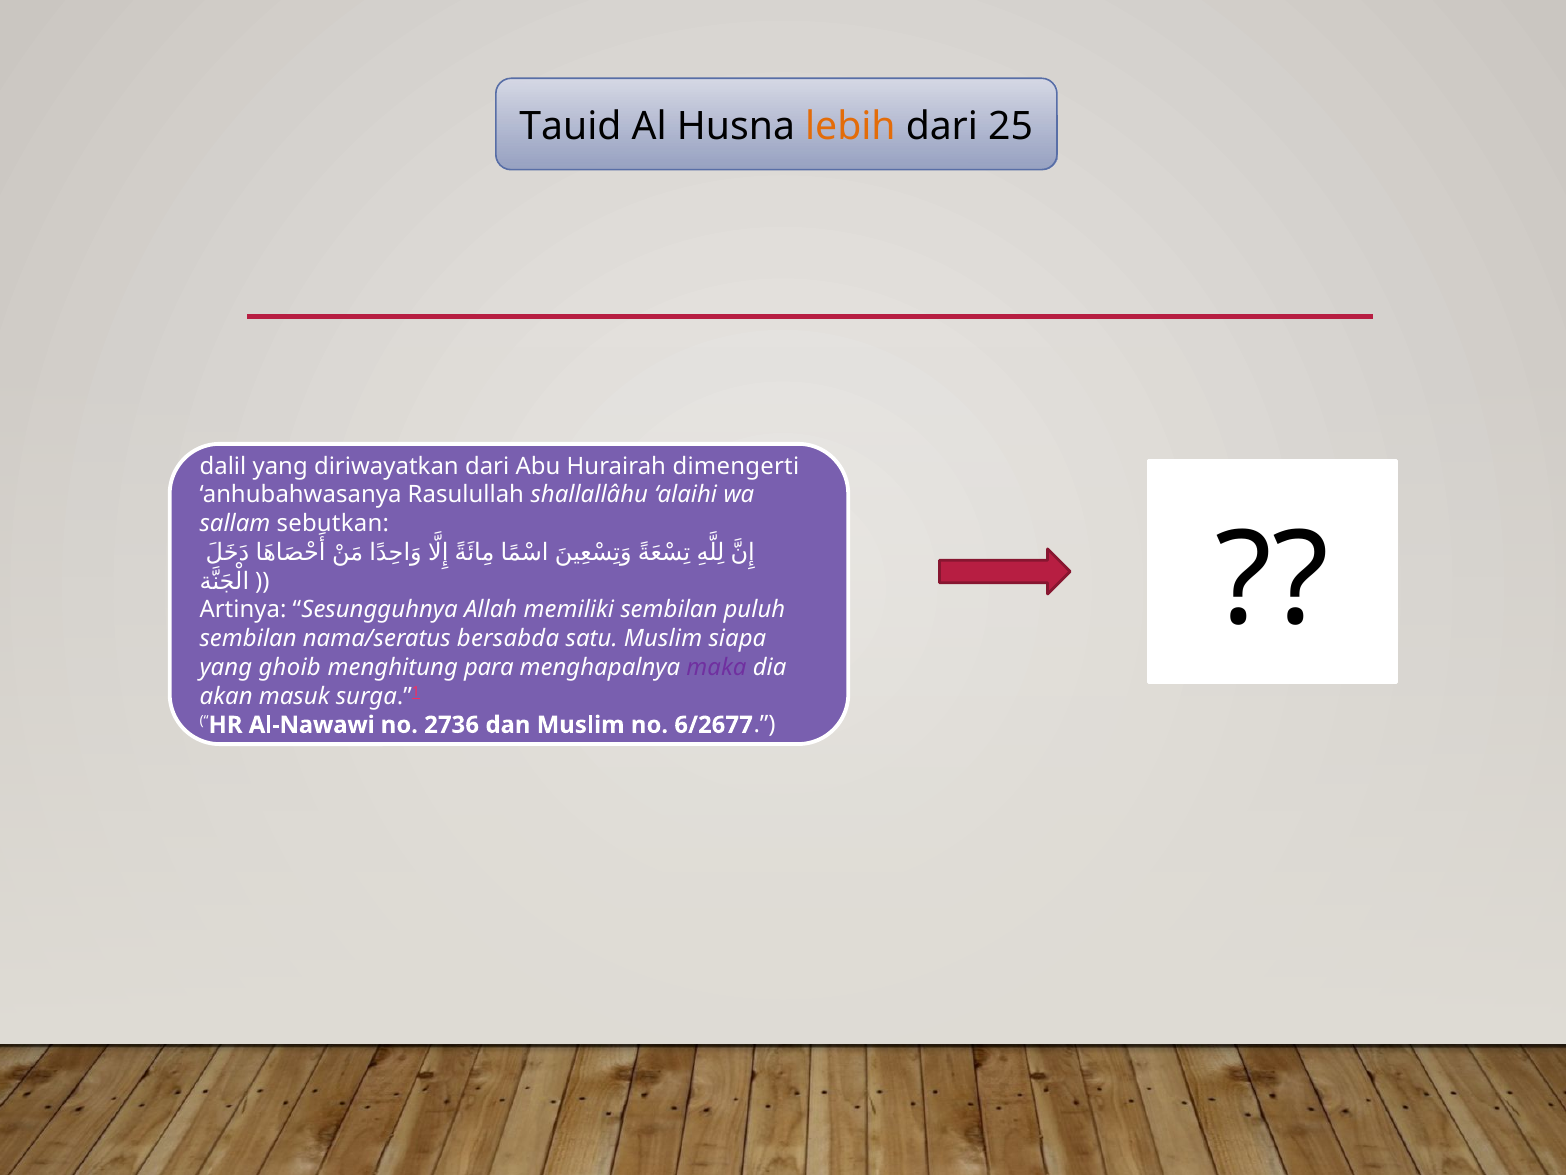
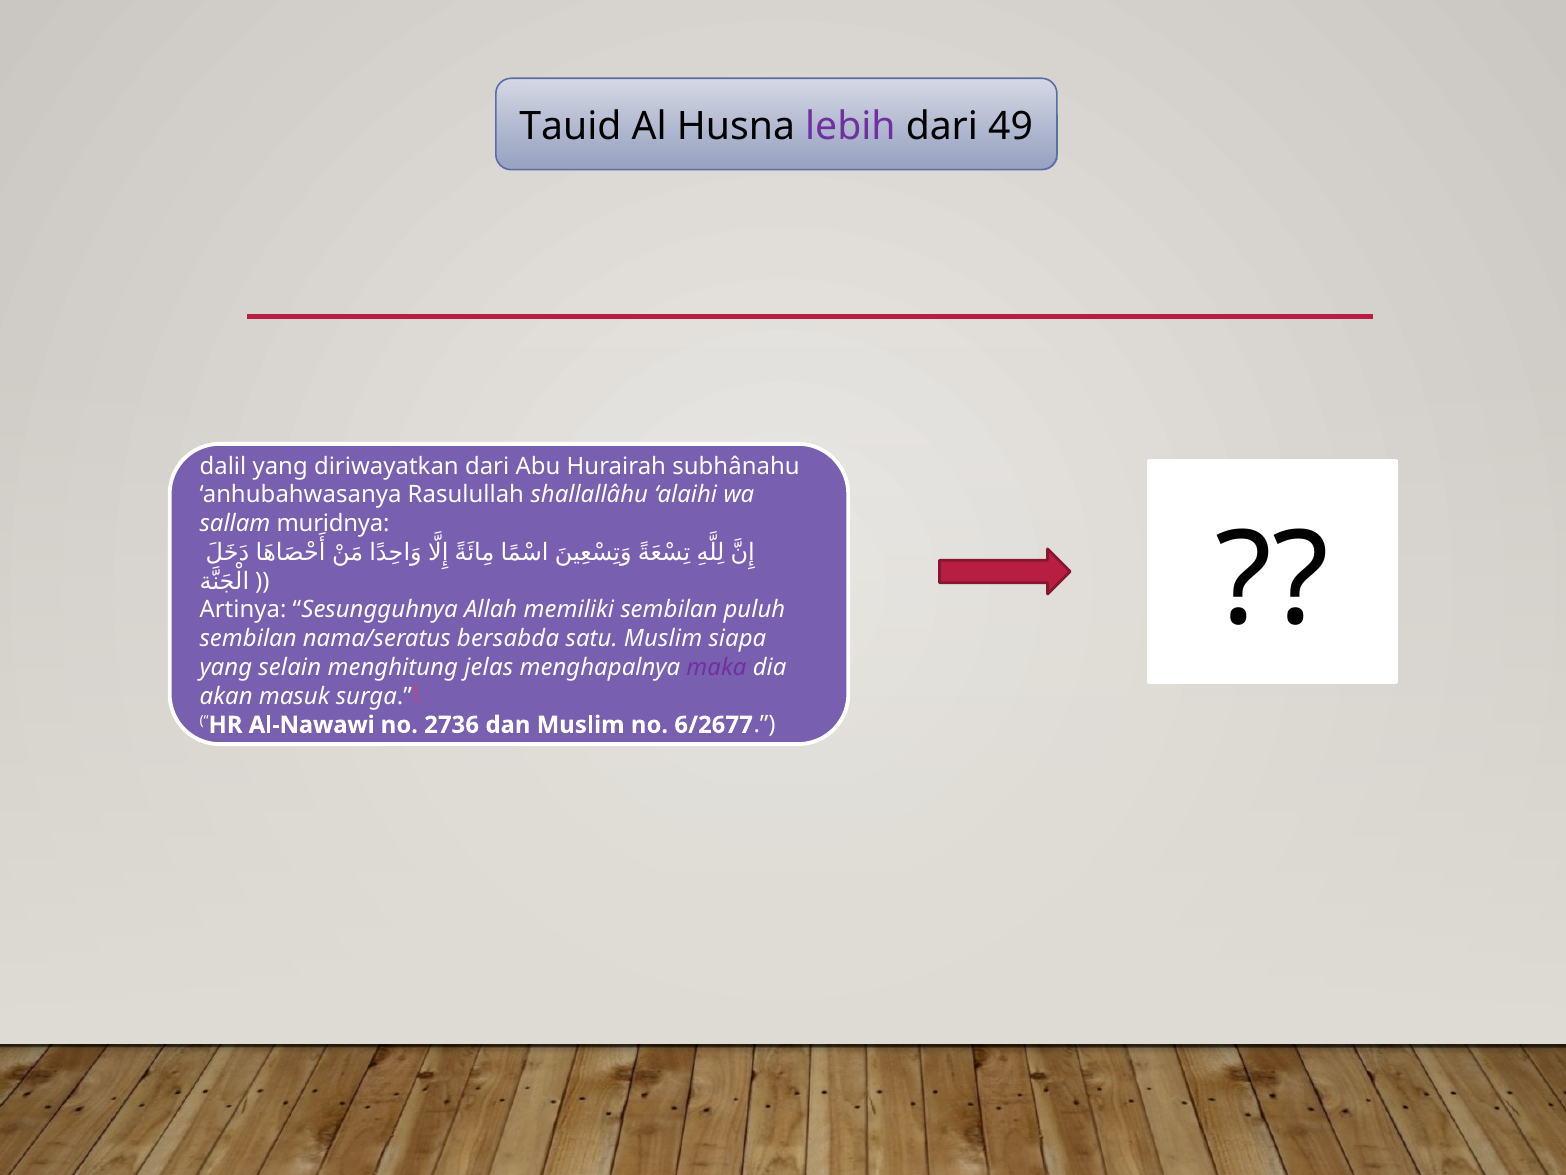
lebih colour: orange -> purple
25: 25 -> 49
dimengerti: dimengerti -> subhânahu
sebutkan: sebutkan -> muridnya
ghoib: ghoib -> selain
para: para -> jelas
